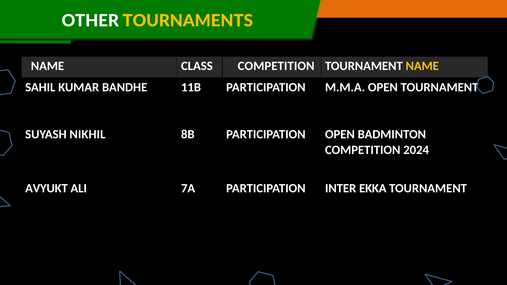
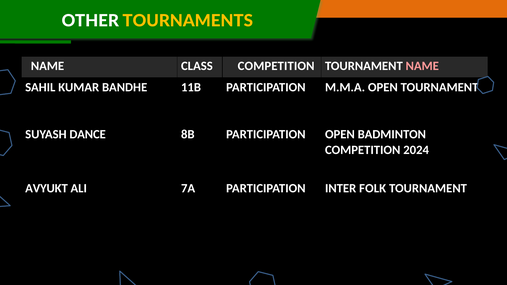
NAME at (422, 66) colour: yellow -> pink
NIKHIL: NIKHIL -> DANCE
EKKA: EKKA -> FOLK
